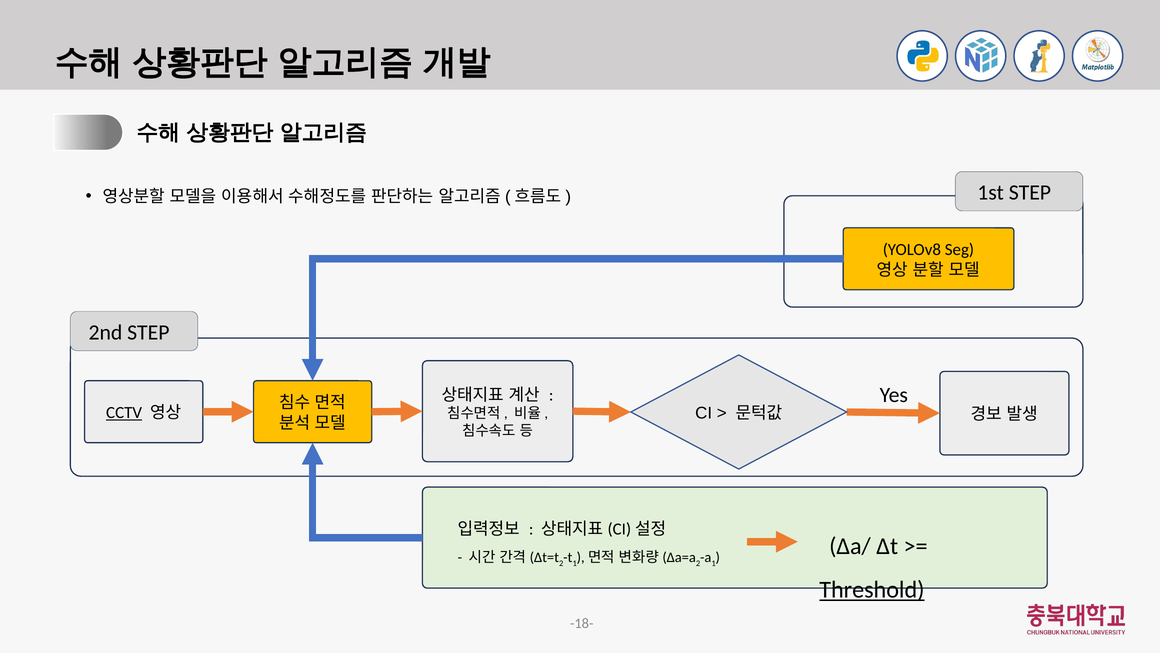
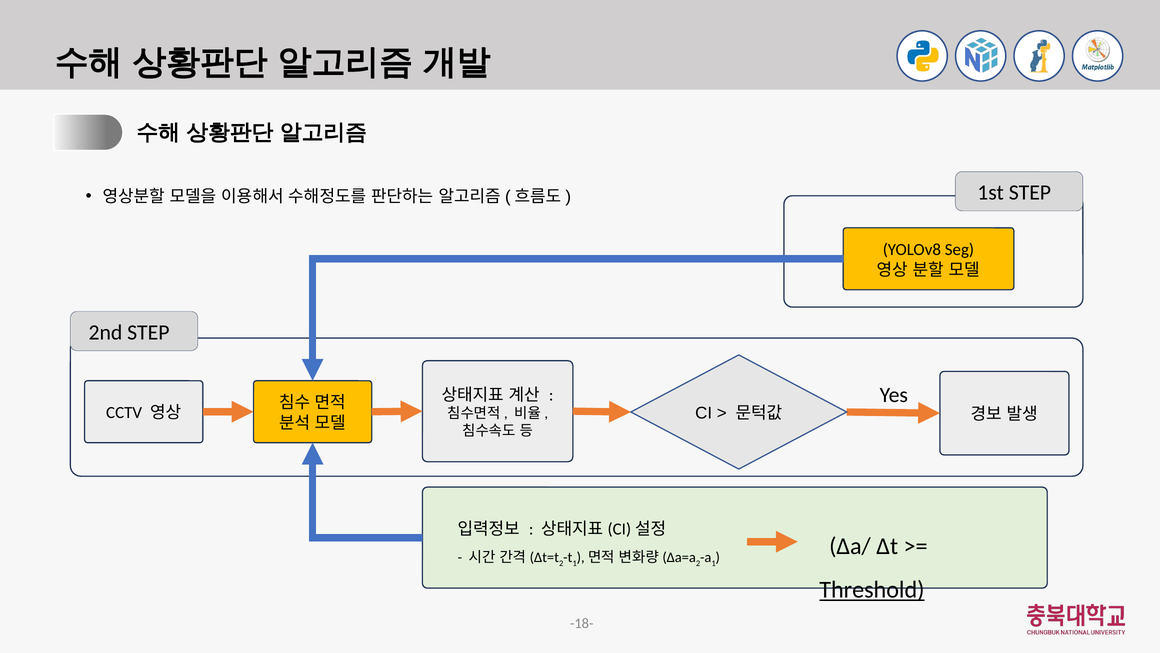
CCTV underline: present -> none
